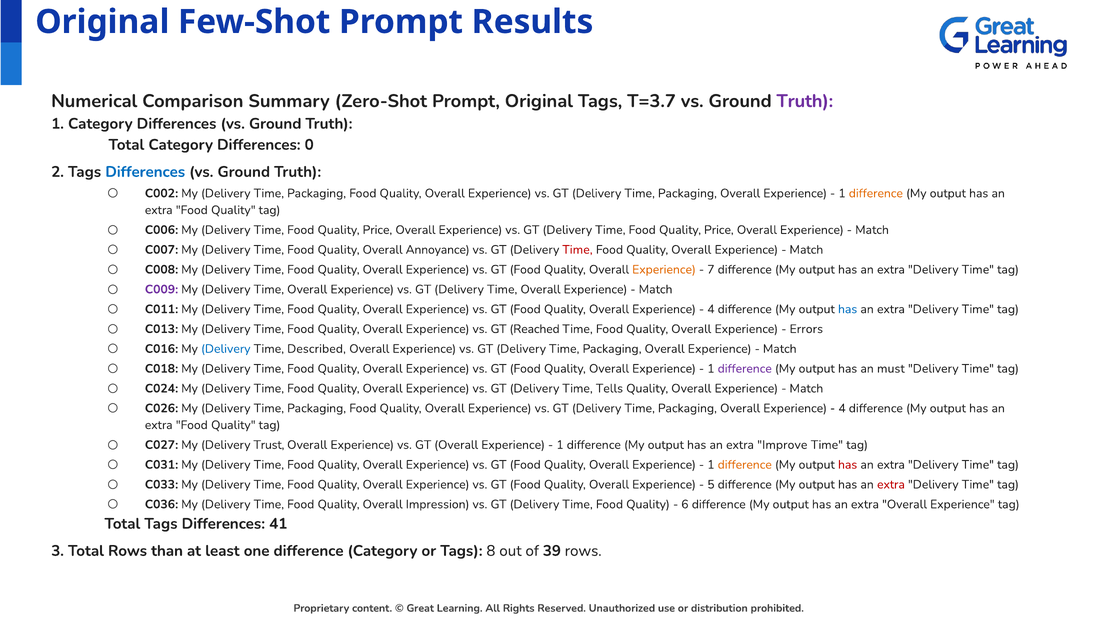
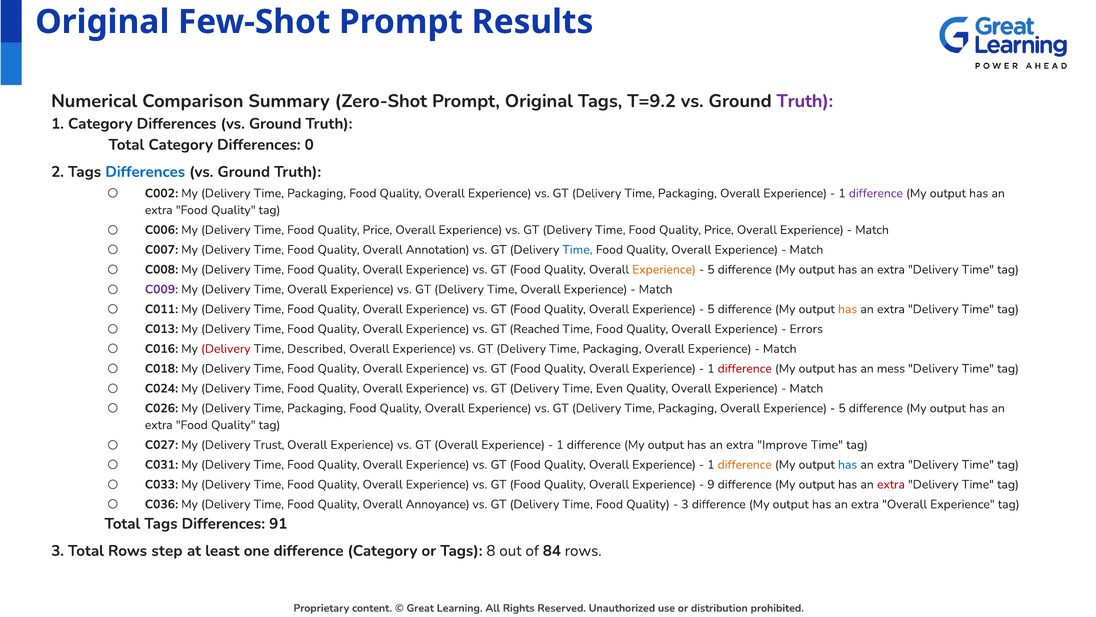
T=3.7: T=3.7 -> T=9.2
difference at (876, 193) colour: orange -> purple
Annoyance: Annoyance -> Annotation
Time at (577, 249) colour: red -> blue
7 at (711, 269): 7 -> 5
4 at (711, 309): 4 -> 5
has at (848, 309) colour: blue -> orange
Delivery at (226, 349) colour: blue -> red
difference at (745, 368) colour: purple -> red
must: must -> mess
Tells: Tells -> Even
4 at (842, 408): 4 -> 5
has at (848, 464) colour: red -> blue
5: 5 -> 9
Impression: Impression -> Annoyance
6 at (685, 504): 6 -> 3
41: 41 -> 91
than: than -> step
39: 39 -> 84
